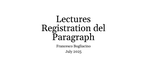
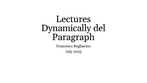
Registration: Registration -> Dynamically
